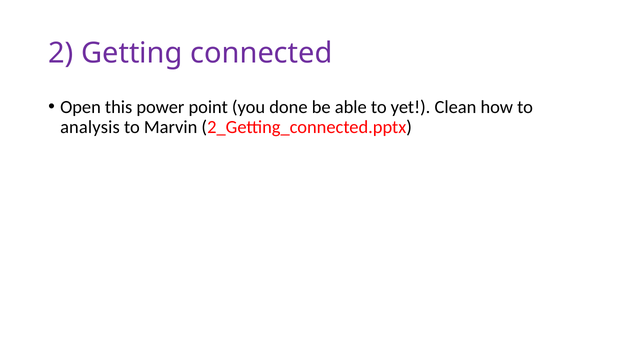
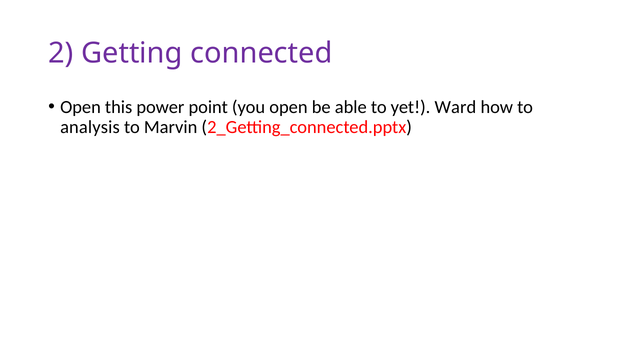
you done: done -> open
Clean: Clean -> Ward
